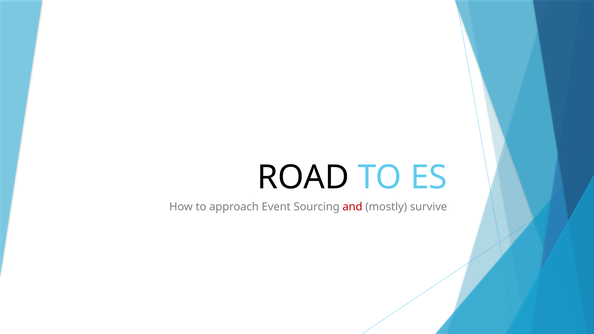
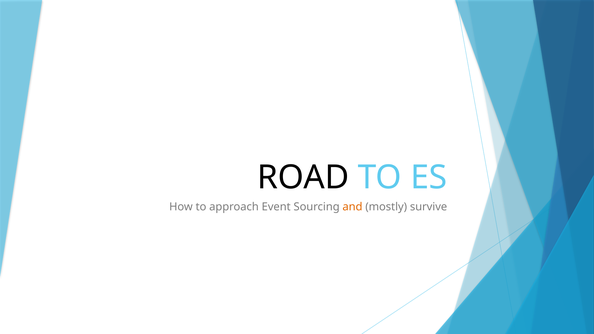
and colour: red -> orange
